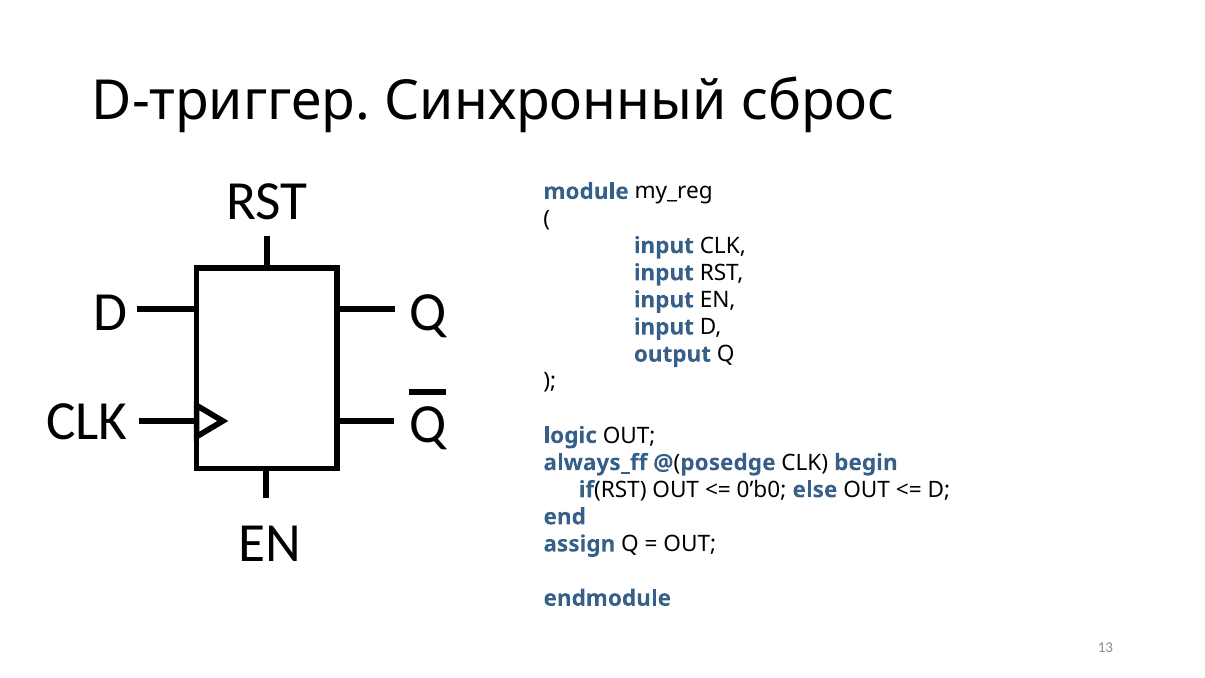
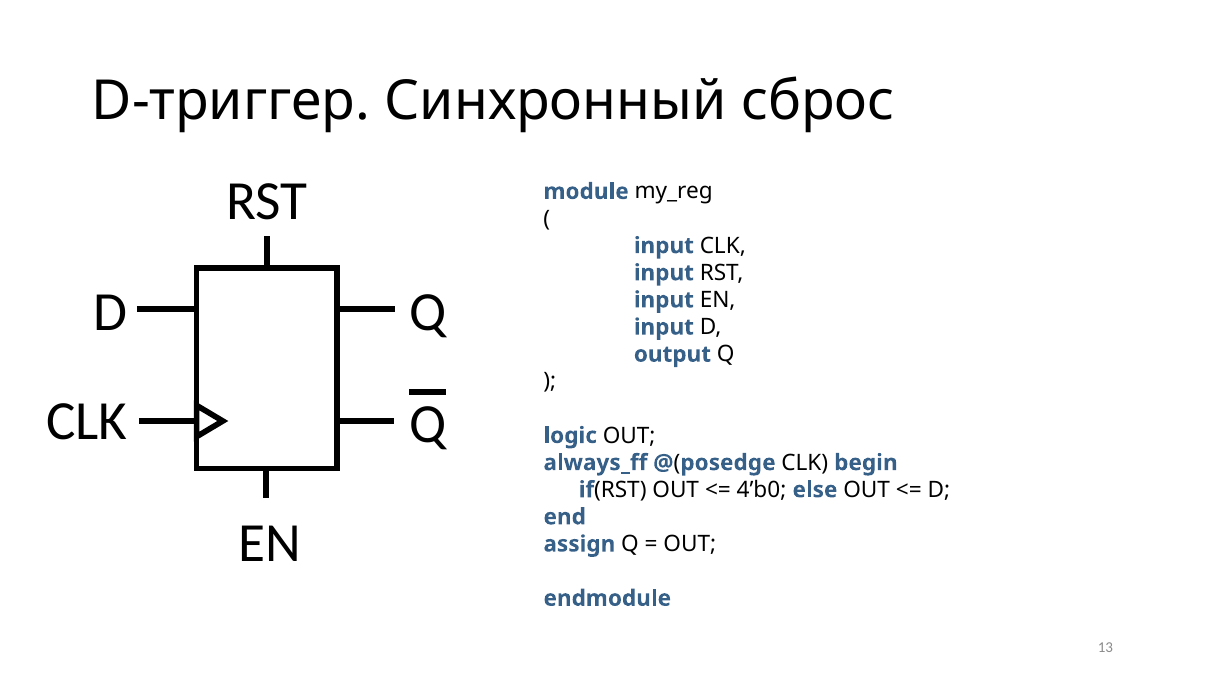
0’b0: 0’b0 -> 4’b0
